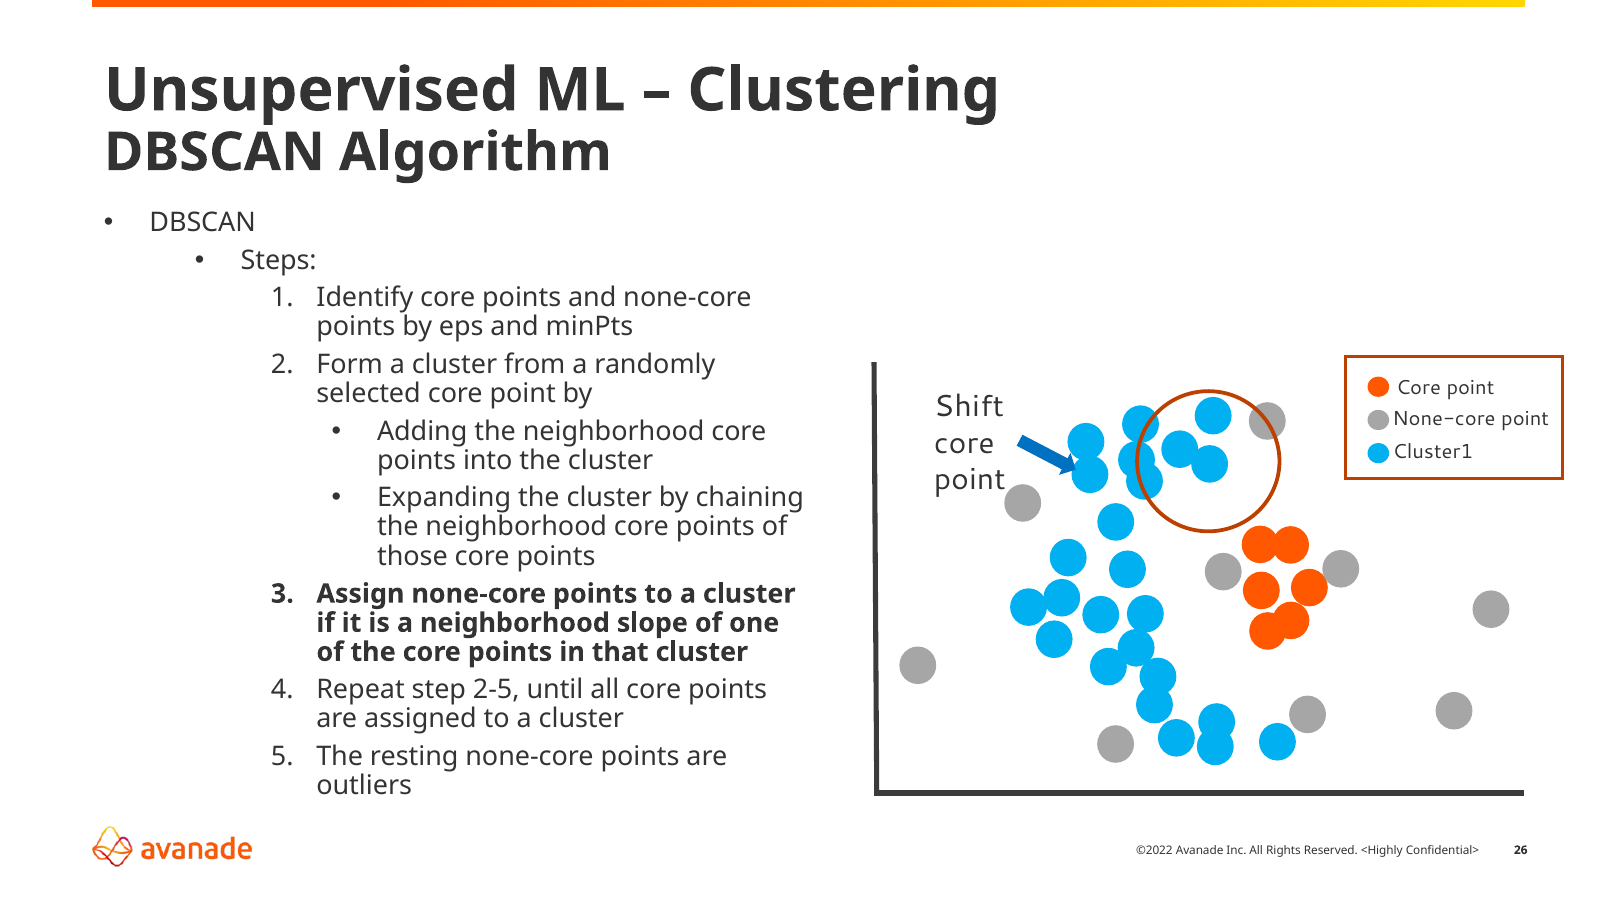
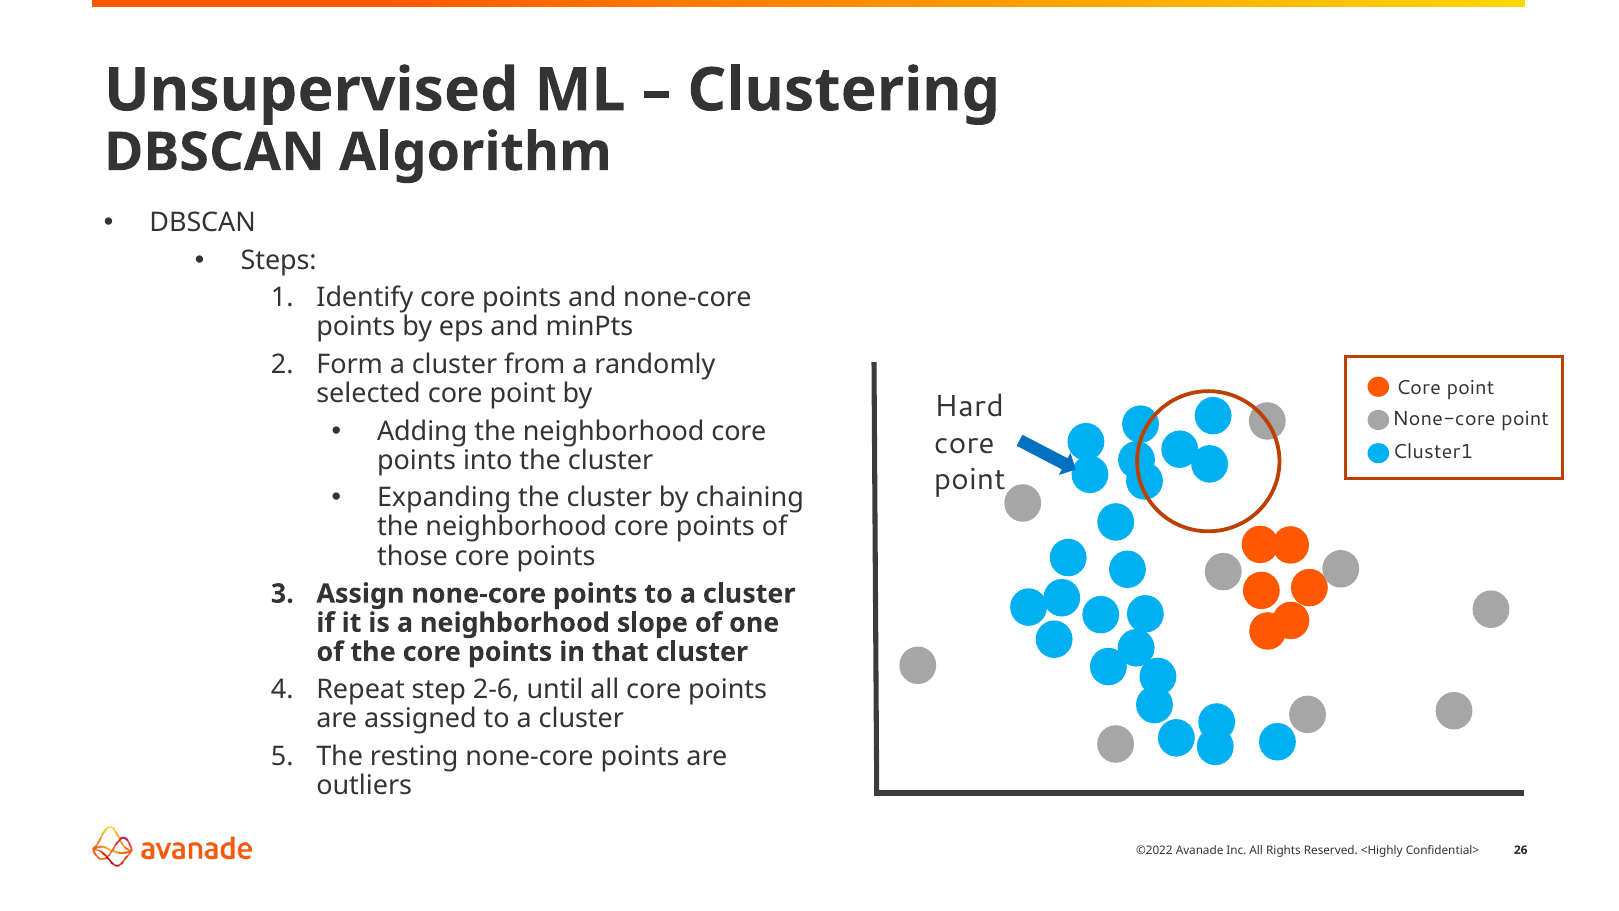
Shift: Shift -> Hard
2-5: 2-5 -> 2-6
